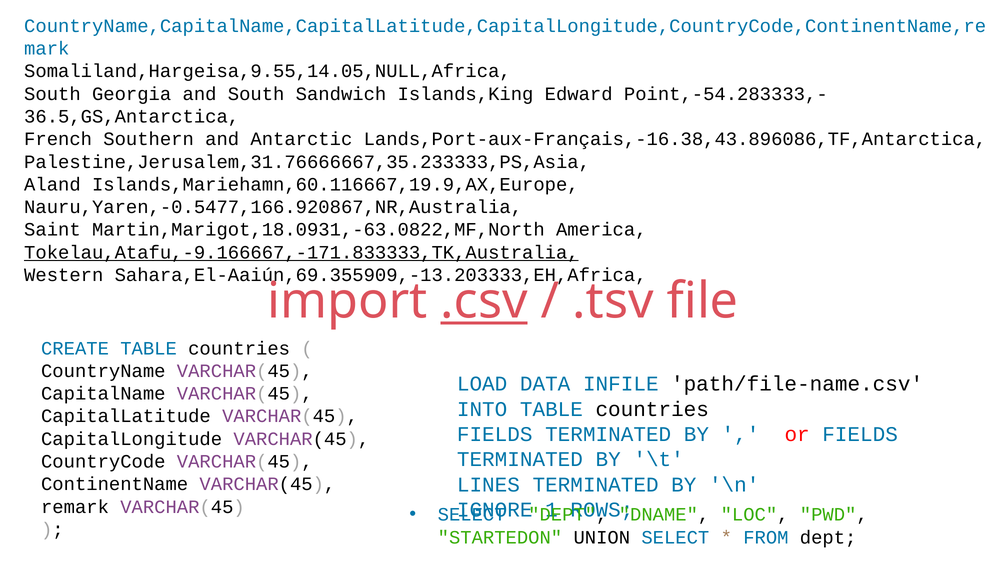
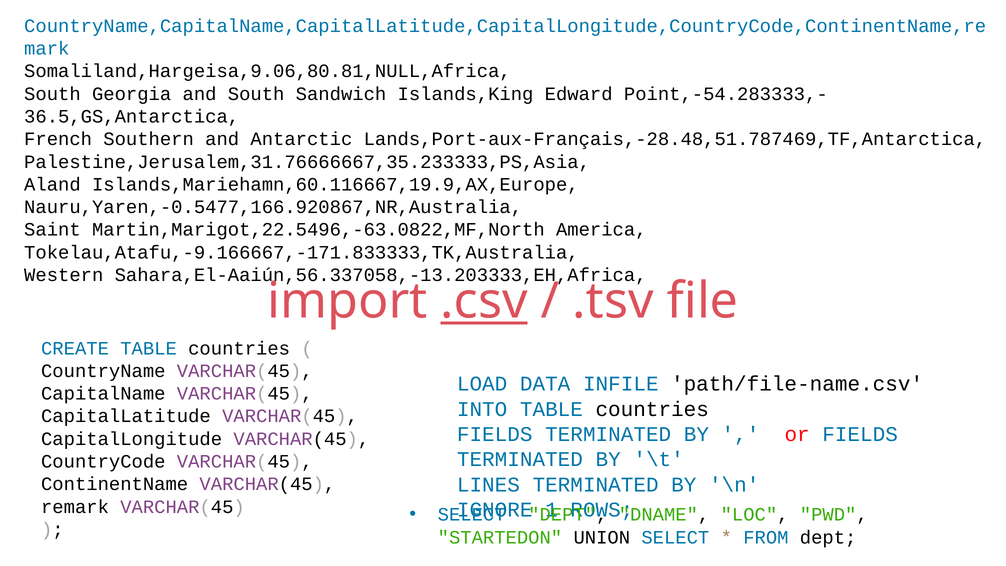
Somaliland,Hargeisa,9.55,14.05,NULL,Africa: Somaliland,Hargeisa,9.55,14.05,NULL,Africa -> Somaliland,Hargeisa,9.06,80.81,NULL,Africa
Lands,Port-aux-Français,-16.38,43.896086,TF,Antarctica: Lands,Port-aux-Français,-16.38,43.896086,TF,Antarctica -> Lands,Port-aux-Français,-28.48,51.787469,TF,Antarctica
Martin,Marigot,18.0931,-63.0822,MF,North: Martin,Marigot,18.0931,-63.0822,MF,North -> Martin,Marigot,22.5496,-63.0822,MF,North
Tokelau,Atafu,-9.166667,-171.833333,TK,Australia underline: present -> none
Sahara,El-Aaiún,69.355909,-13.203333,EH,Africa: Sahara,El-Aaiún,69.355909,-13.203333,EH,Africa -> Sahara,El-Aaiún,56.337058,-13.203333,EH,Africa
